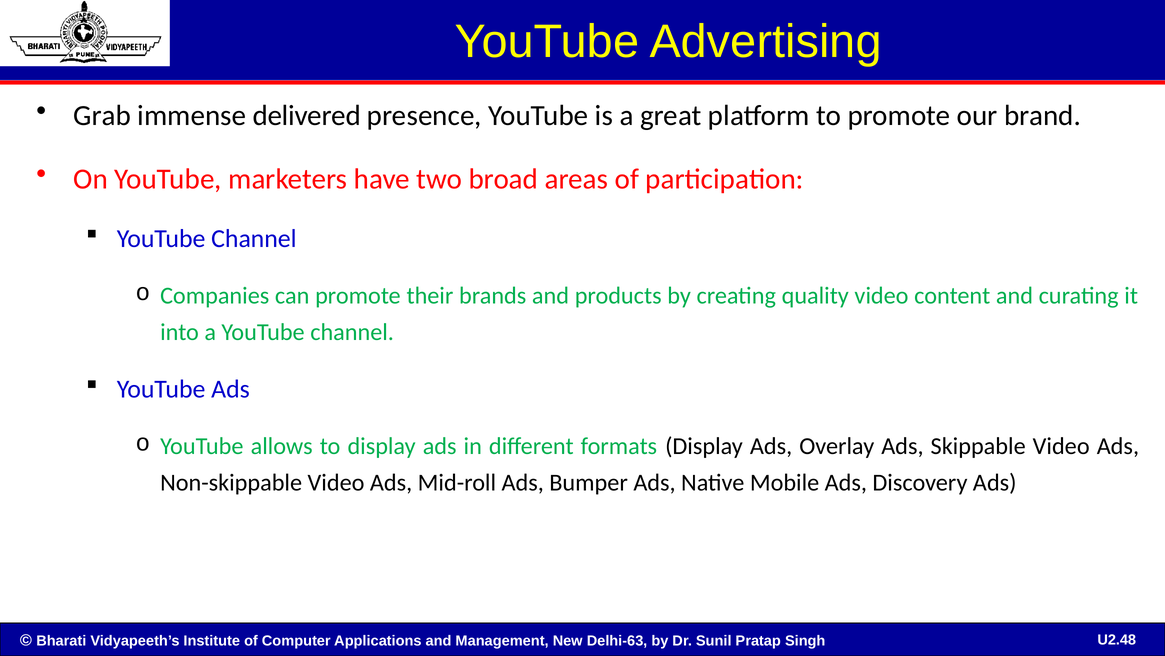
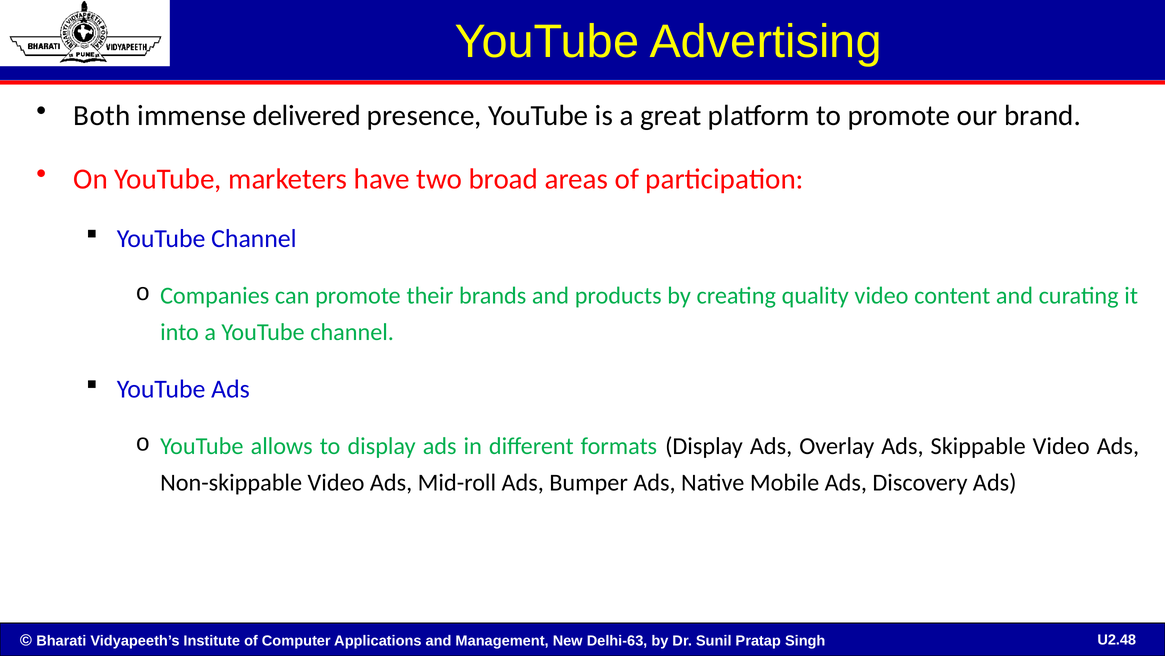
Grab: Grab -> Both
